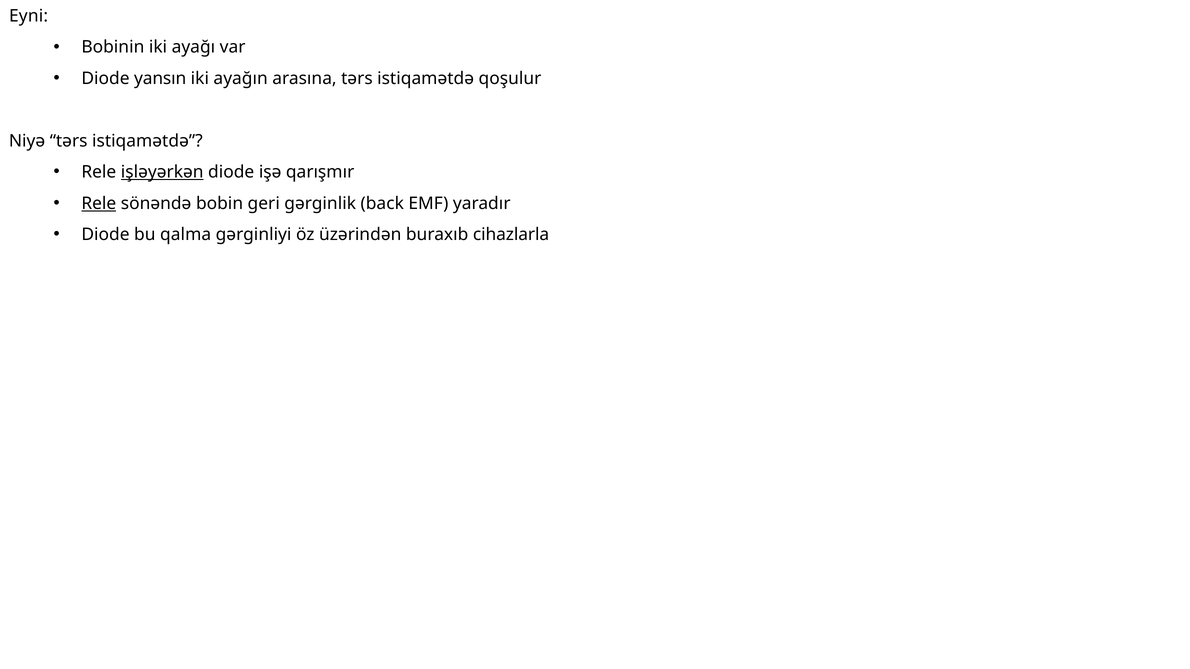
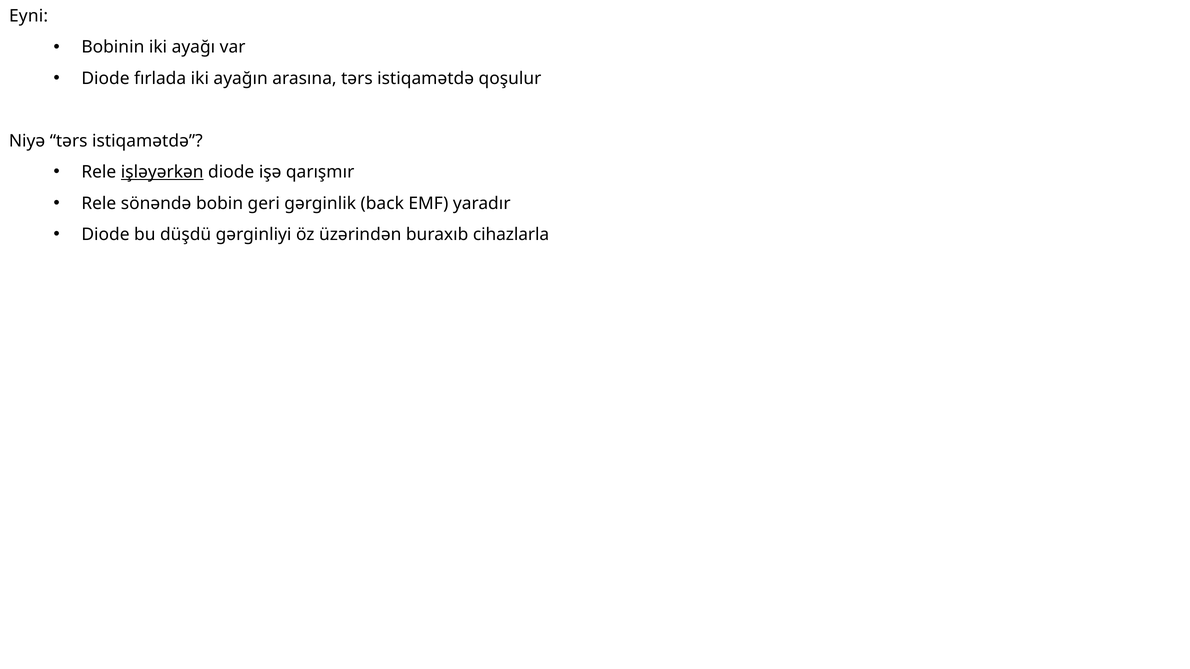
yansın: yansın -> fırlada
Rele at (99, 203) underline: present -> none
qalma: qalma -> düşdü
